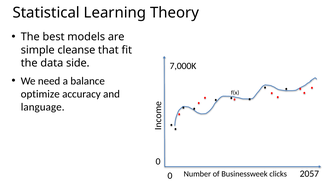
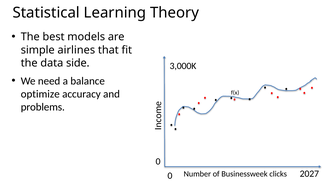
cleanse: cleanse -> airlines
7,000K: 7,000K -> 3,000K
language: language -> problems
2057: 2057 -> 2027
